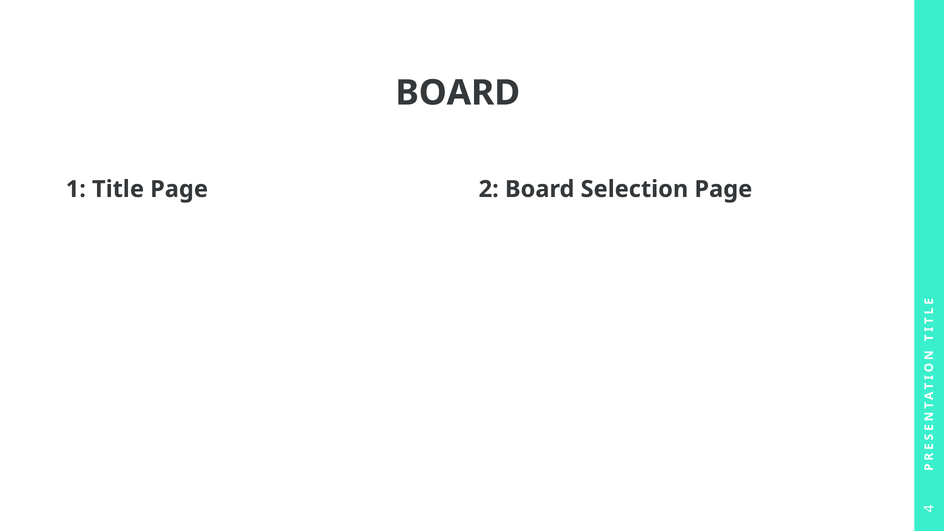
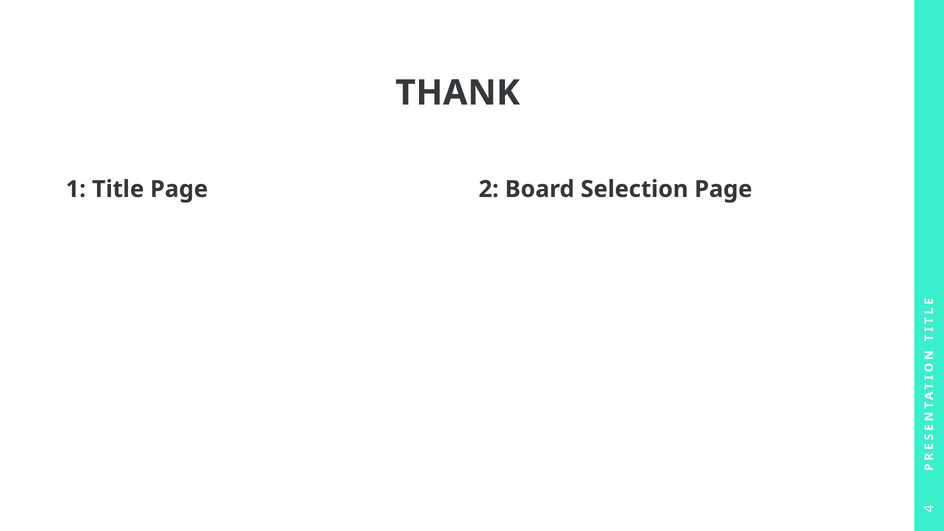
BOARD at (458, 93): BOARD -> THANK
